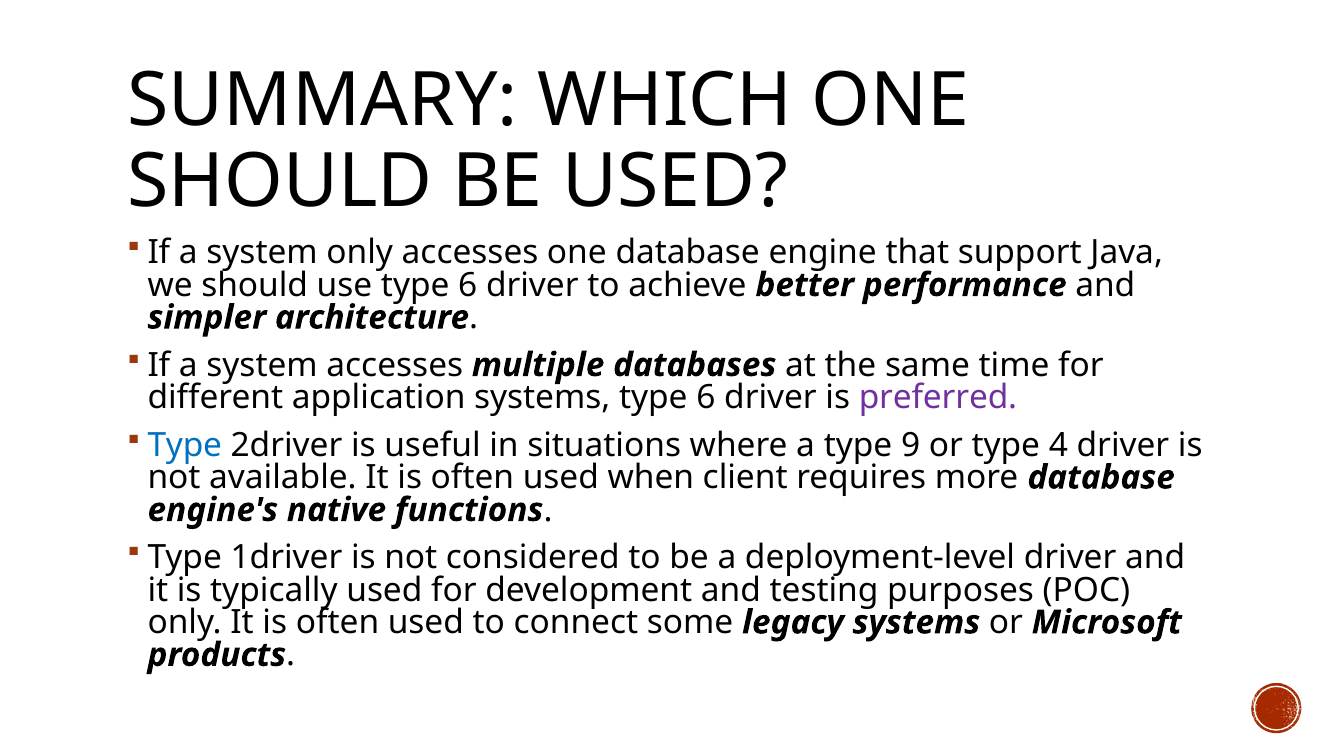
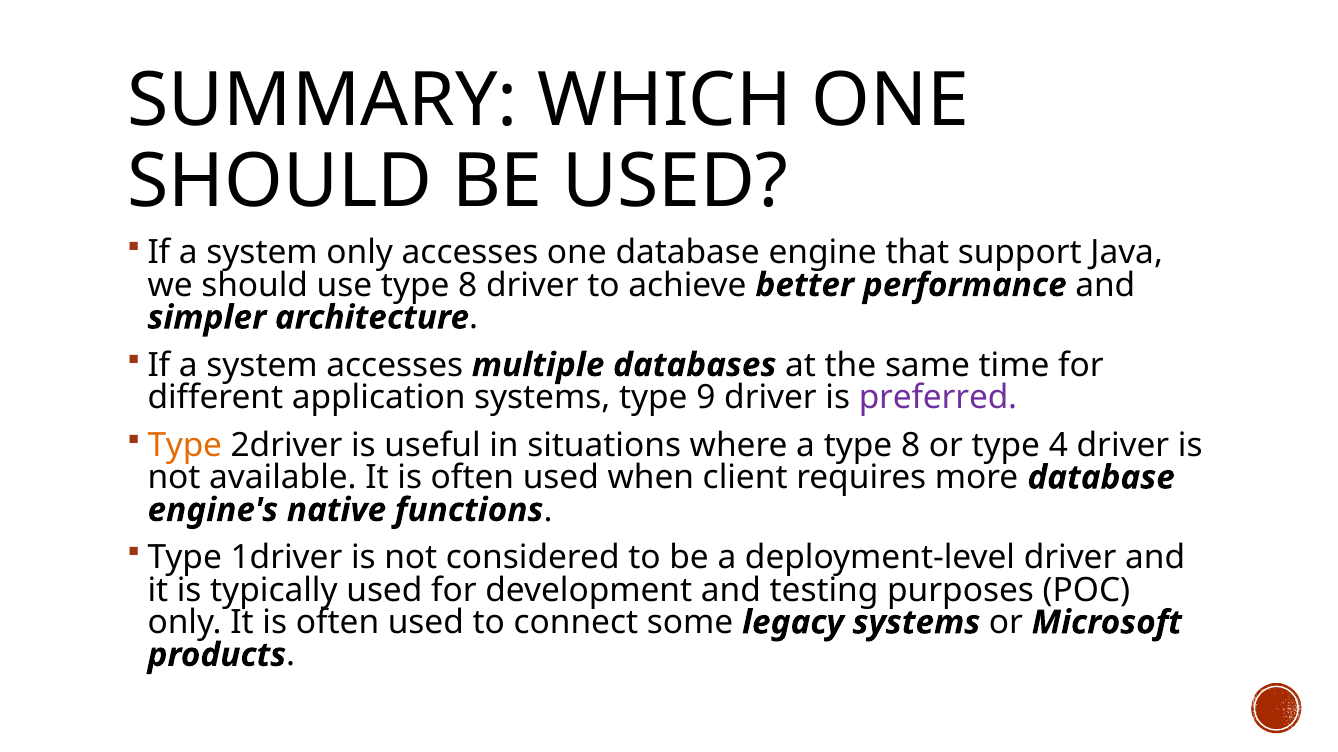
use type 6: 6 -> 8
systems type 6: 6 -> 9
Type at (185, 445) colour: blue -> orange
a type 9: 9 -> 8
